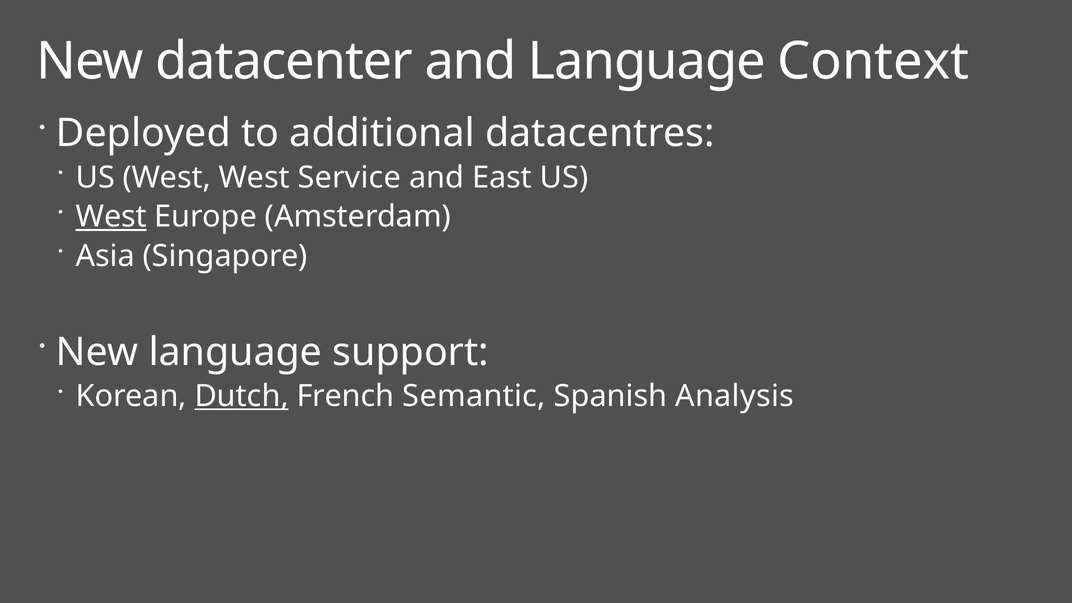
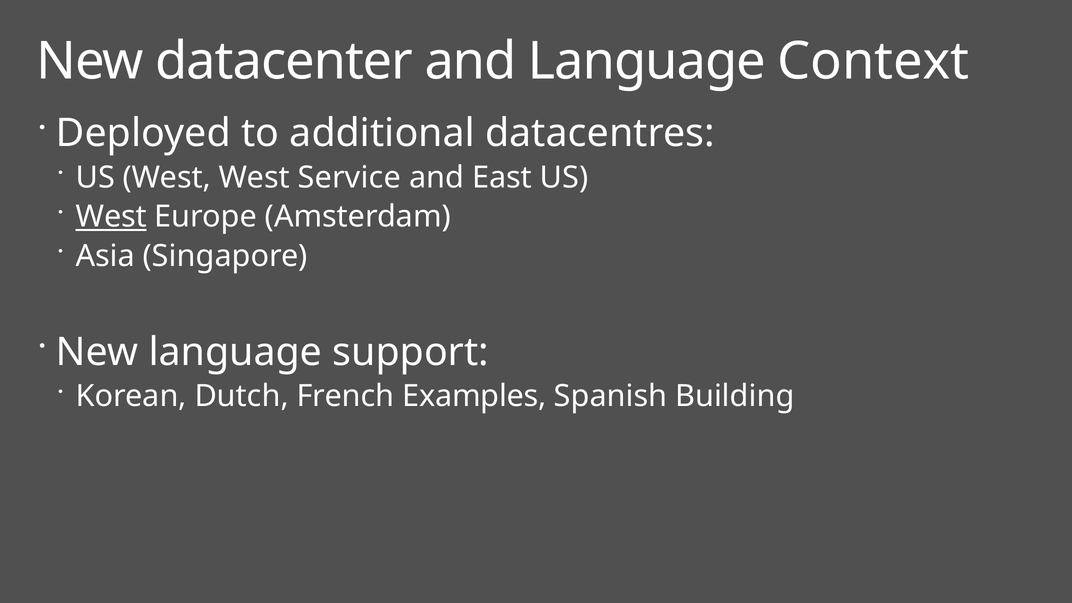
Dutch underline: present -> none
Semantic: Semantic -> Examples
Analysis: Analysis -> Building
